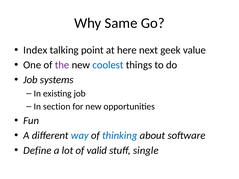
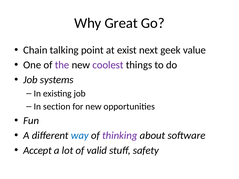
Same: Same -> Great
Index: Index -> Chain
here: here -> exist
coolest colour: blue -> purple
thinking colour: blue -> purple
Define: Define -> Accept
single: single -> safety
